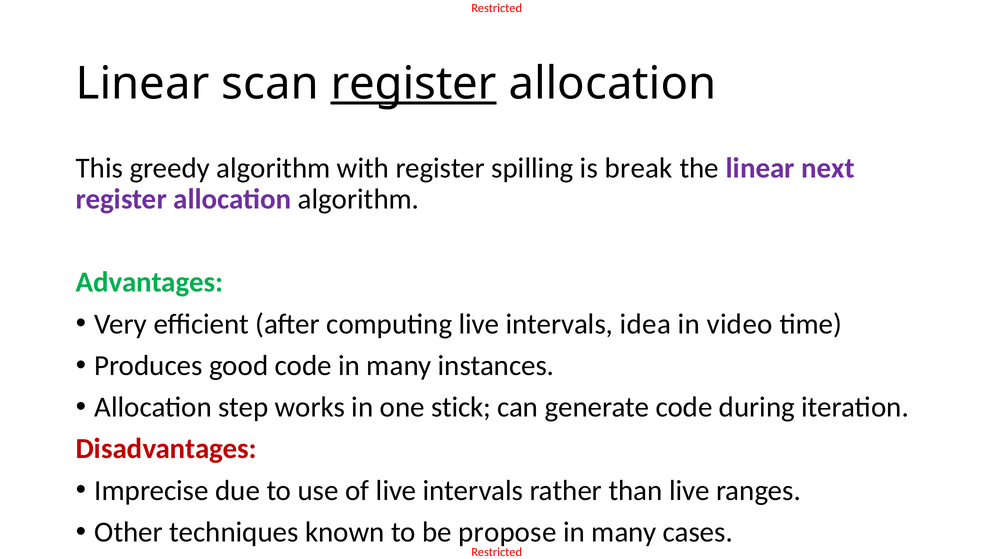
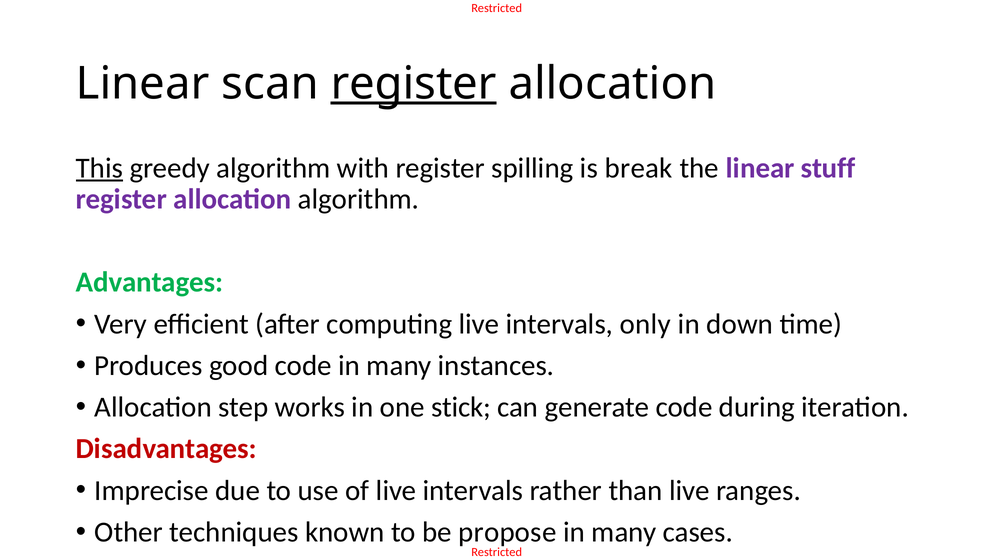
This underline: none -> present
next: next -> stuff
idea: idea -> only
video: video -> down
